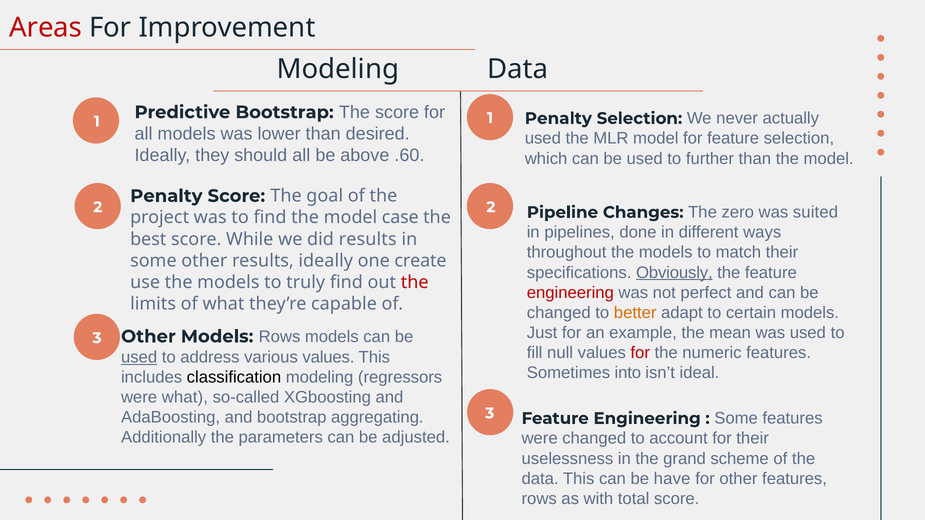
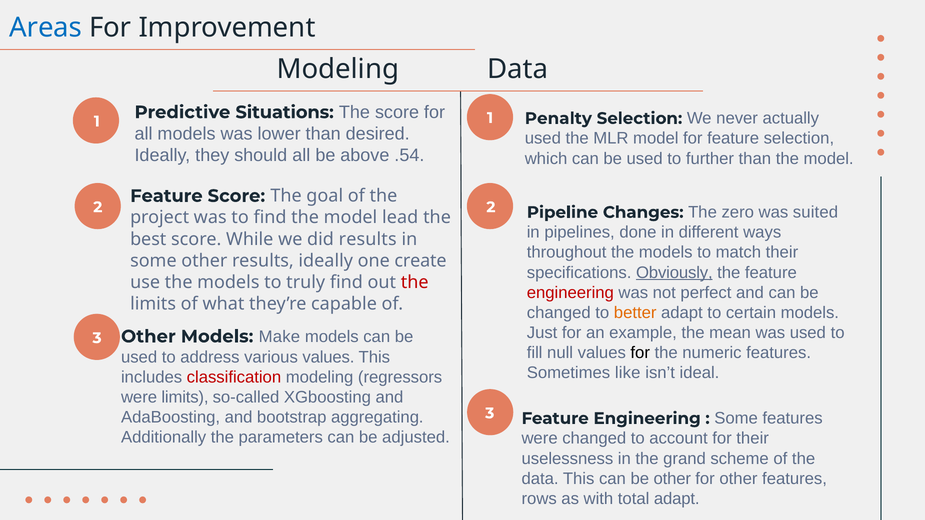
Areas colour: red -> blue
Predictive Bootstrap: Bootstrap -> Situations
.60: .60 -> .54
Penalty at (166, 196): Penalty -> Feature
case: case -> lead
Models Rows: Rows -> Make
for at (640, 353) colour: red -> black
used at (139, 357) underline: present -> none
into: into -> like
classification colour: black -> red
were what: what -> limits
be have: have -> other
total score: score -> adapt
